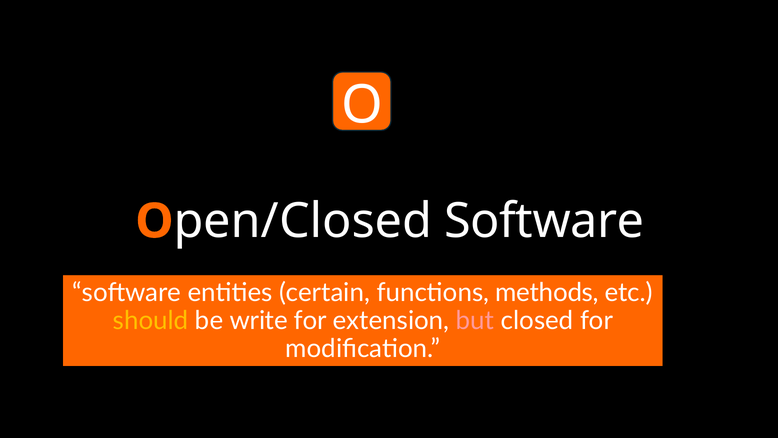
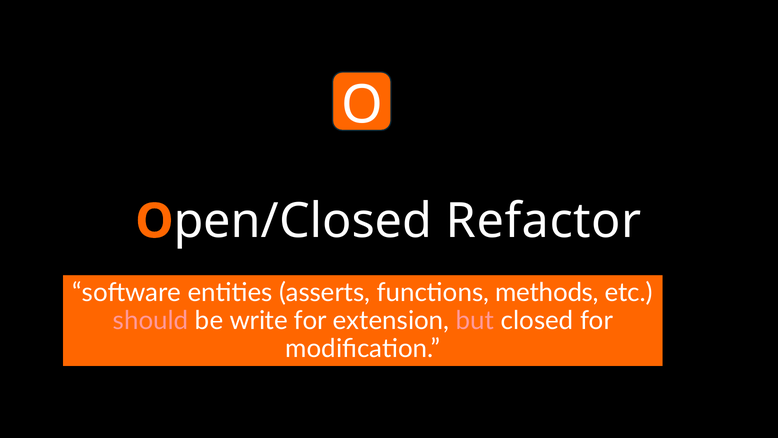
Software at (544, 221): Software -> Refactor
certain: certain -> asserts
should colour: yellow -> pink
